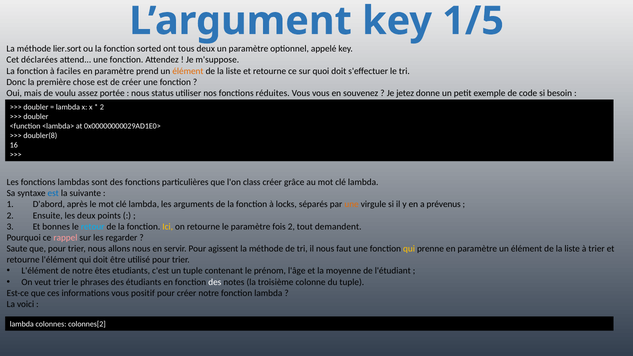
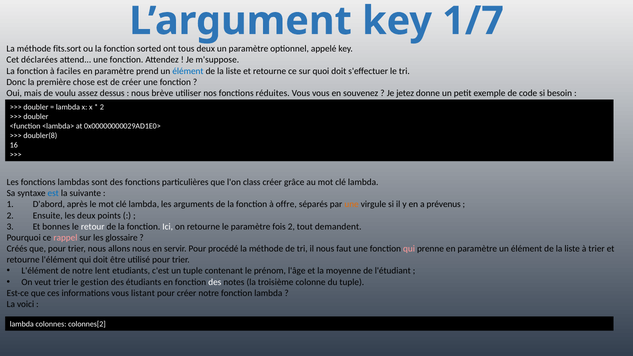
1/5: 1/5 -> 1/7
lier.sort: lier.sort -> fits.sort
élément at (188, 71) colour: orange -> blue
portée: portée -> dessus
status: status -> brève
locks: locks -> offre
retour colour: light blue -> white
Ici colour: yellow -> white
regarder: regarder -> glossaire
Saute: Saute -> Créés
agissent: agissent -> procédé
qui at (409, 249) colour: yellow -> pink
êtes: êtes -> lent
phrases: phrases -> gestion
positif: positif -> listant
